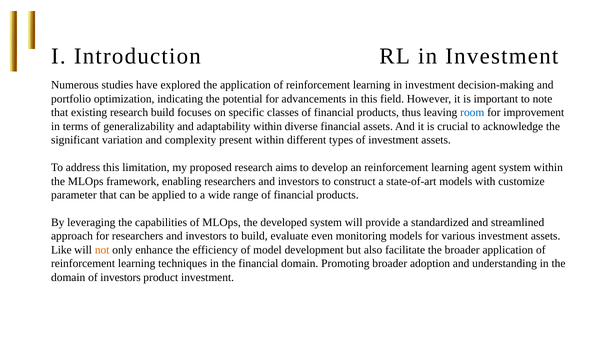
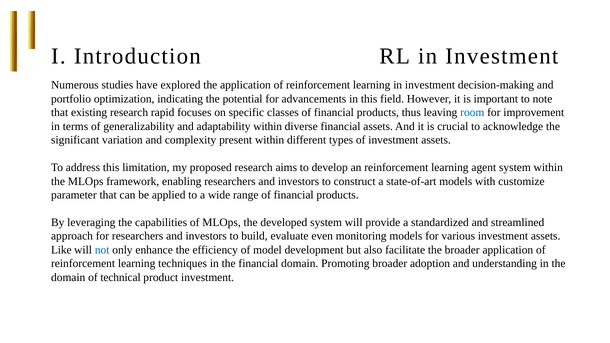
research build: build -> rapid
not colour: orange -> blue
of investors: investors -> technical
